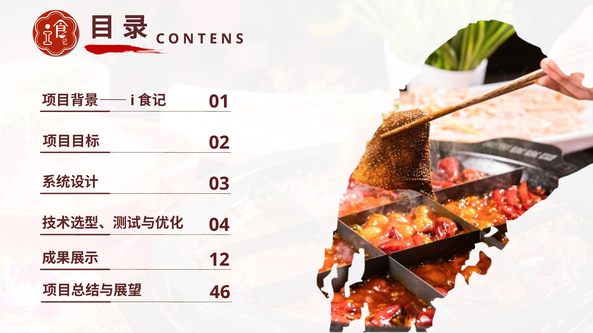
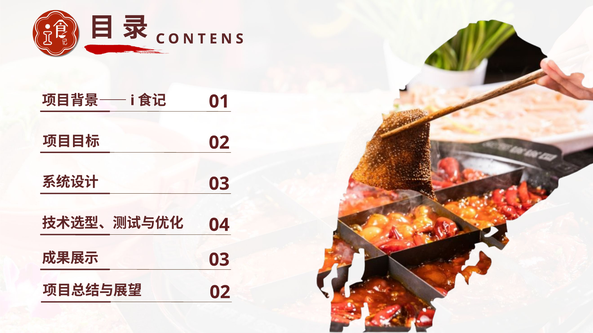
12 at (219, 260): 12 -> 03
46 at (220, 293): 46 -> 02
